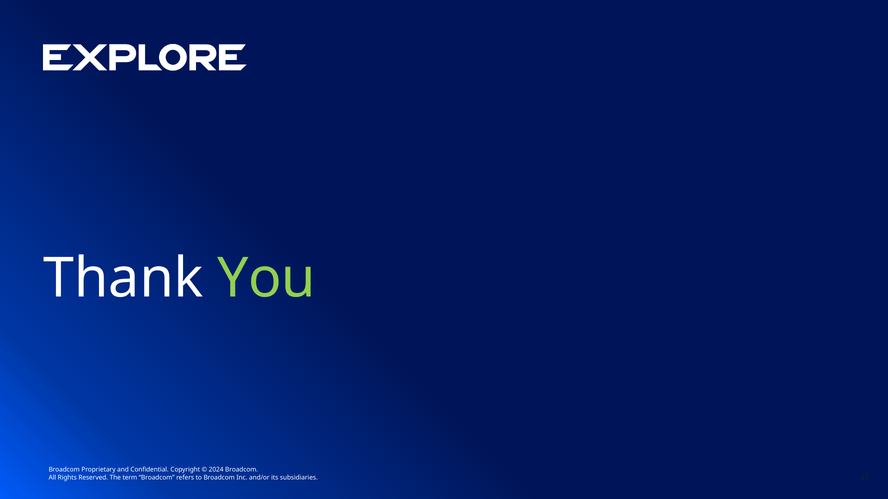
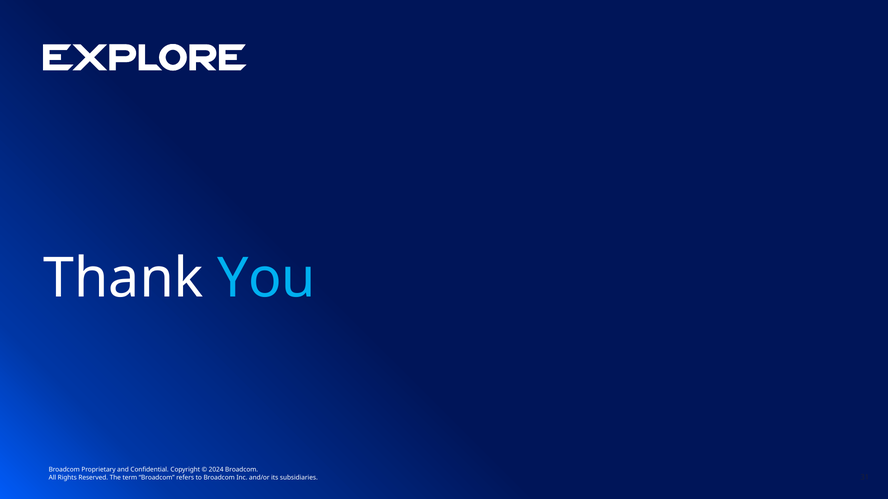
You colour: light green -> light blue
